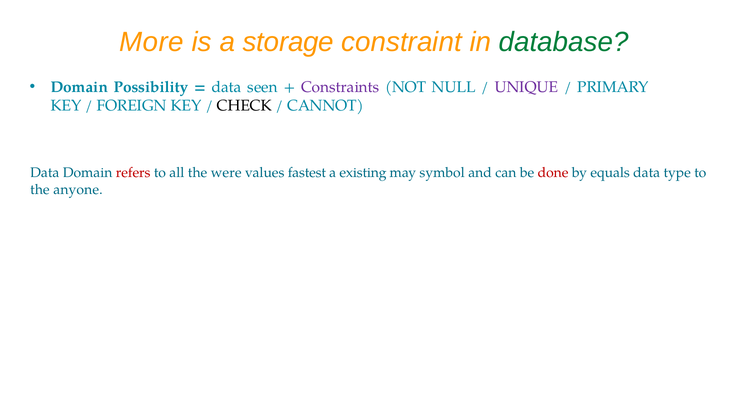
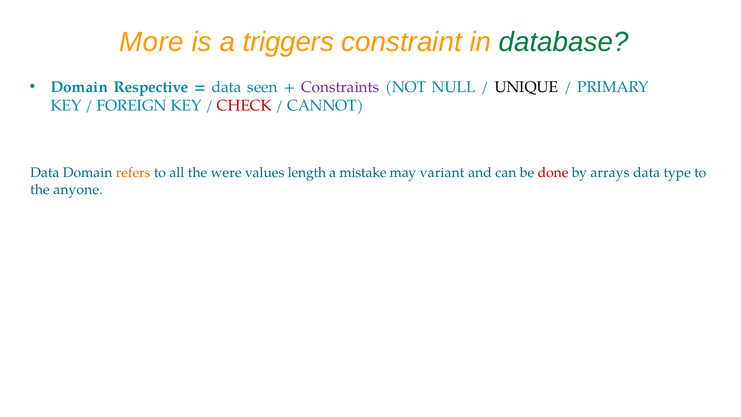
storage: storage -> triggers
Possibility: Possibility -> Respective
UNIQUE colour: purple -> black
CHECK colour: black -> red
refers colour: red -> orange
fastest: fastest -> length
existing: existing -> mistake
symbol: symbol -> variant
equals: equals -> arrays
